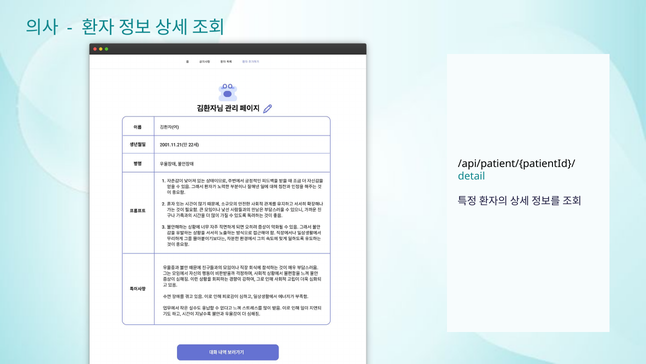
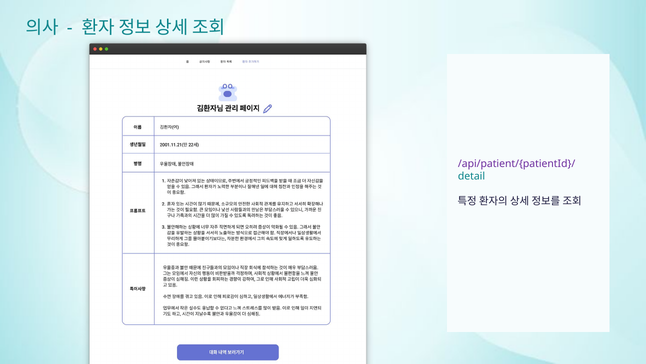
/api/patient/{patientId}/ colour: black -> purple
